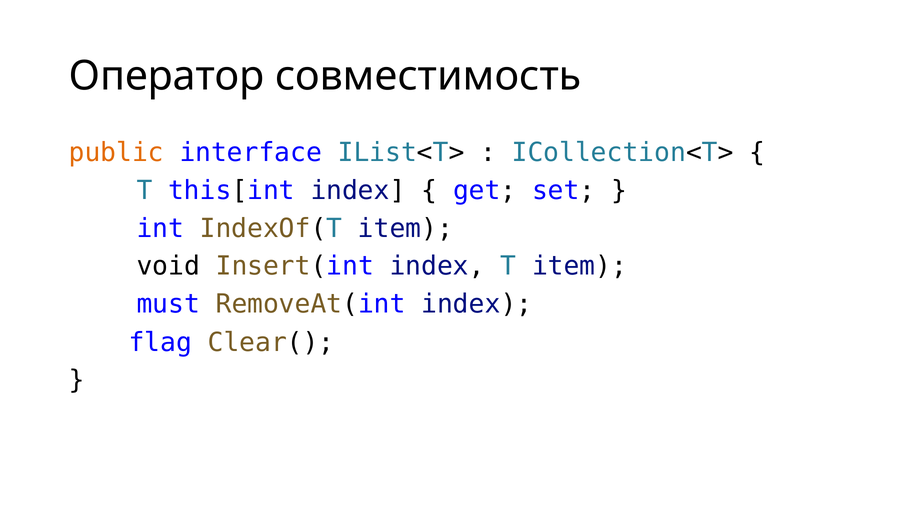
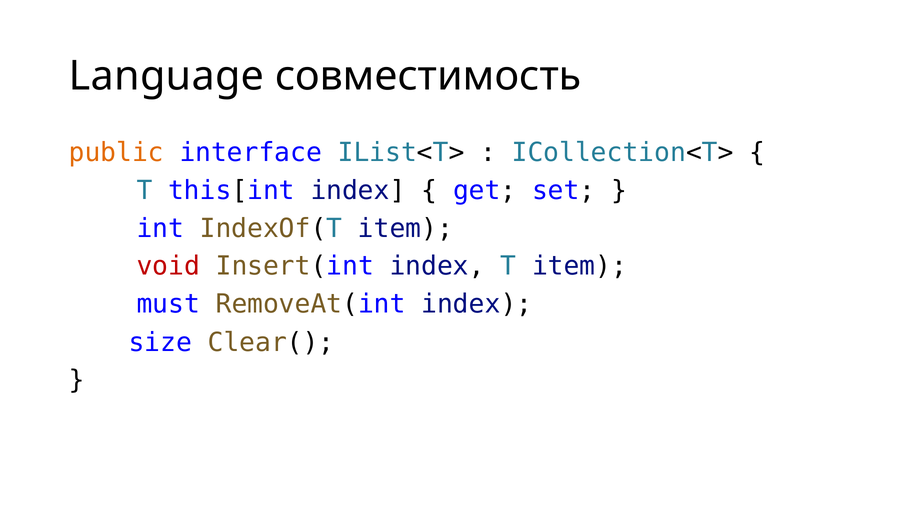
Оператор: Оператор -> Language
void colour: black -> red
flag: flag -> size
